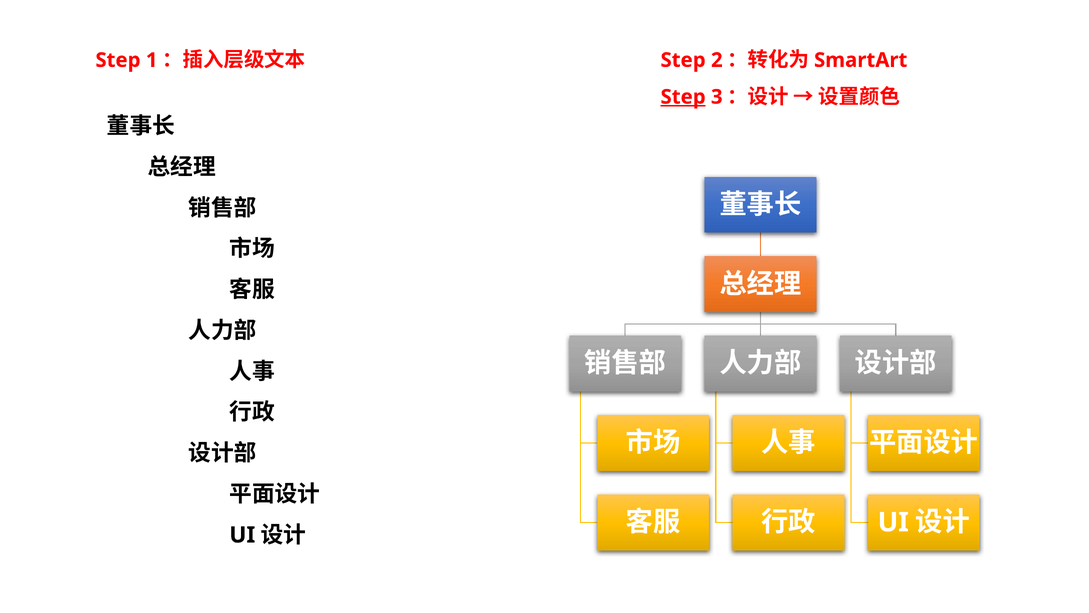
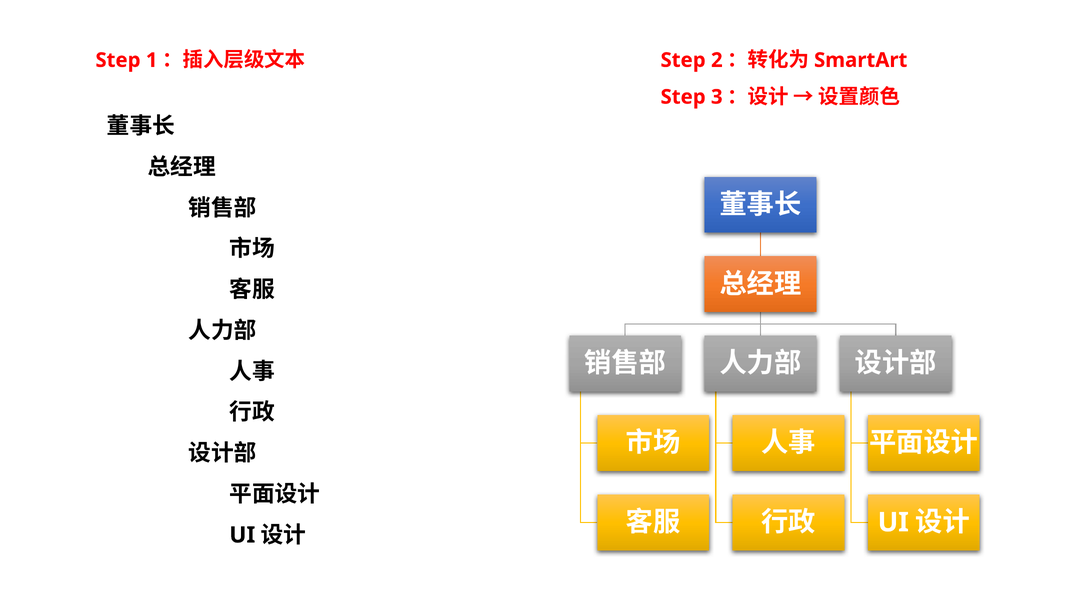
Step at (683, 97) underline: present -> none
